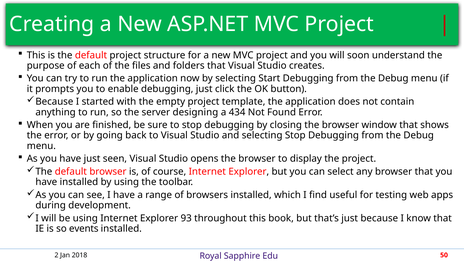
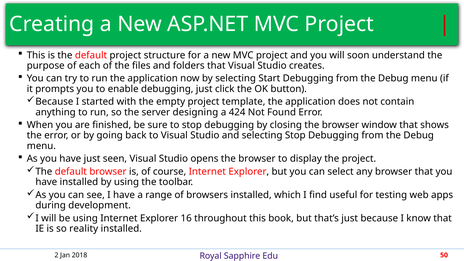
434: 434 -> 424
93: 93 -> 16
events: events -> reality
